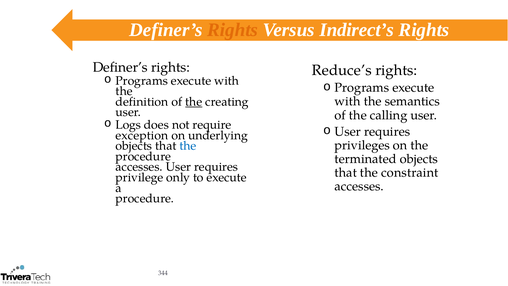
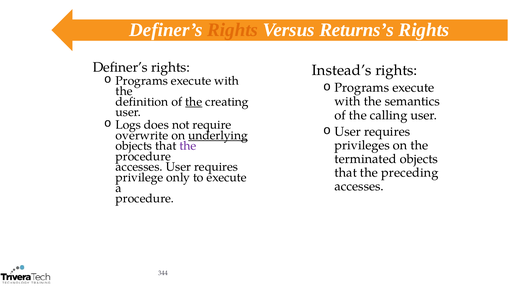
Indirect’s: Indirect’s -> Returns’s
Reduce’s: Reduce’s -> Instead’s
exception: exception -> overwrite
underlying underline: none -> present
the at (188, 146) colour: blue -> purple
constraint: constraint -> preceding
